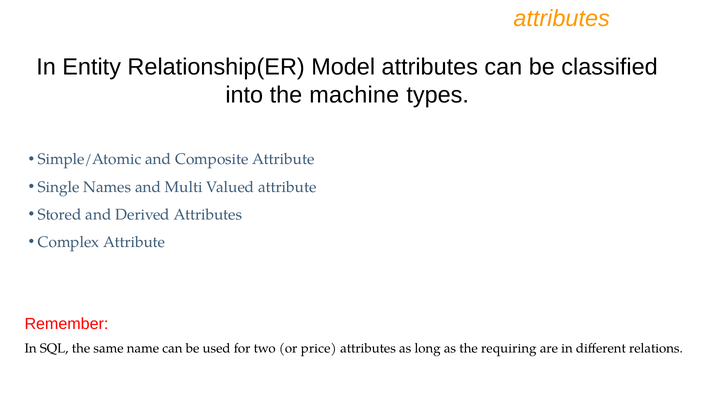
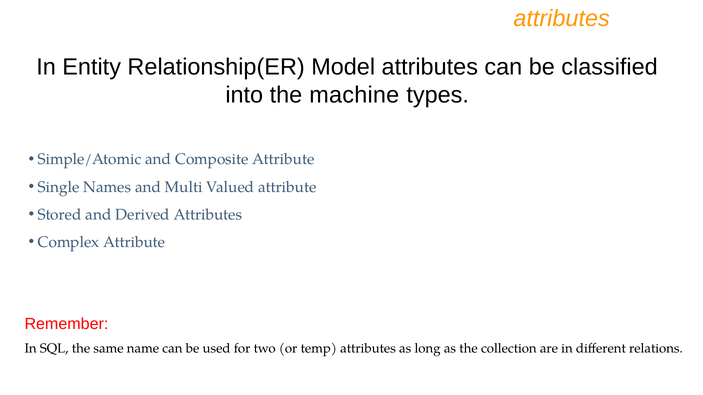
price: price -> temp
requiring: requiring -> collection
